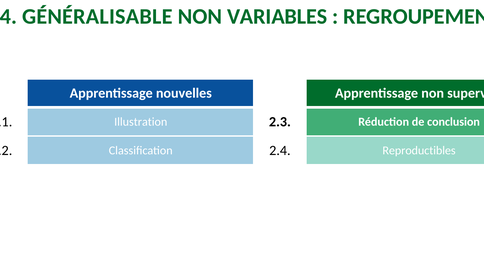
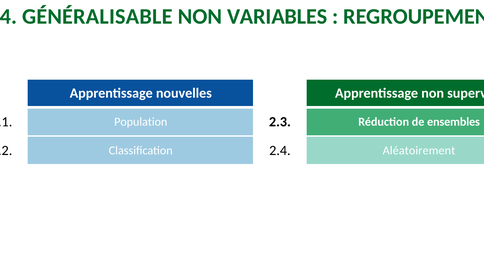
Illustration: Illustration -> Population
conclusion: conclusion -> ensembles
Reproductibles: Reproductibles -> Aléatoirement
